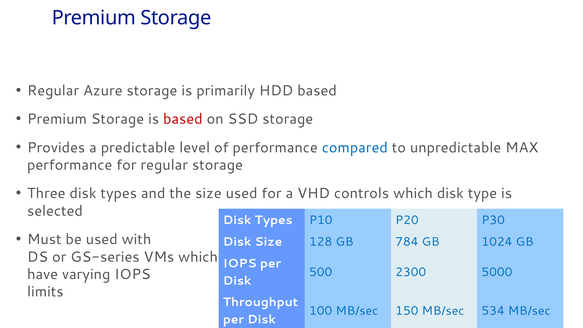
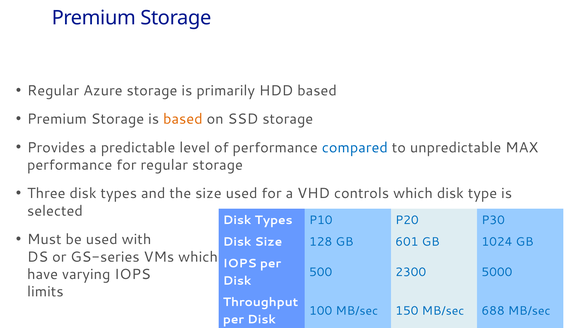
based at (183, 119) colour: red -> orange
784: 784 -> 601
534: 534 -> 688
